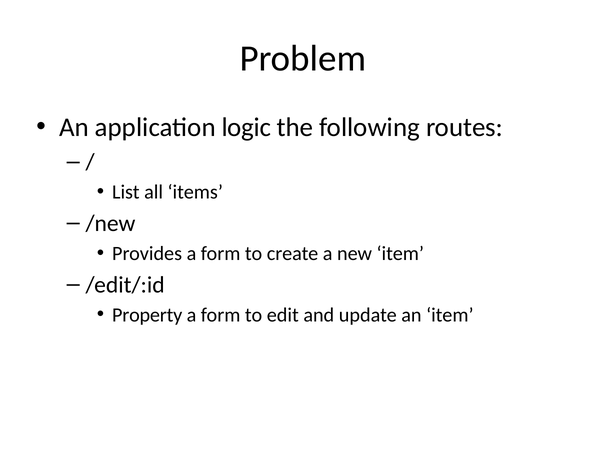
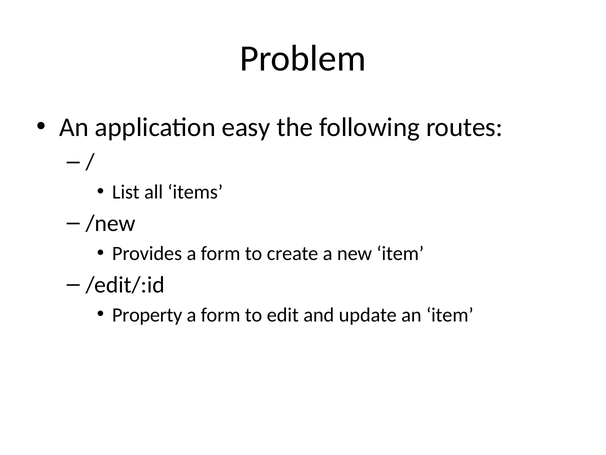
logic: logic -> easy
